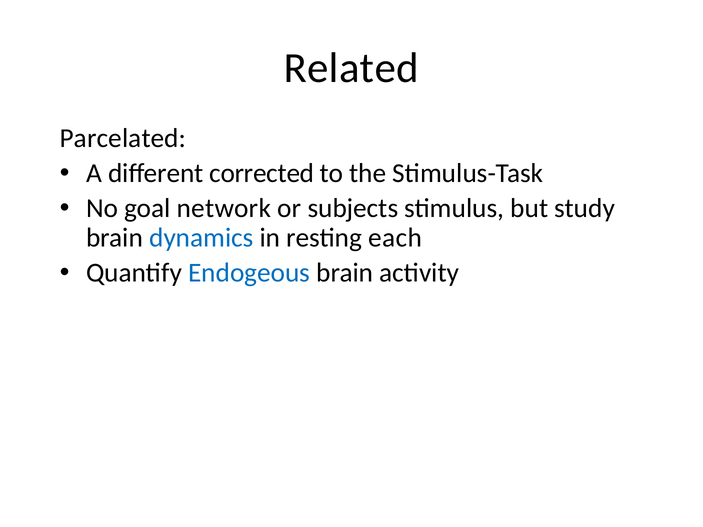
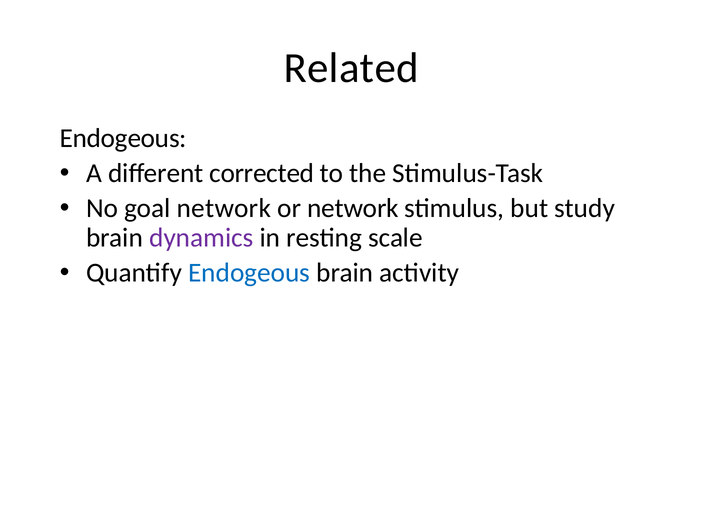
Parcelated at (123, 138): Parcelated -> Endogeous
or subjects: subjects -> network
dynamics colour: blue -> purple
each: each -> scale
